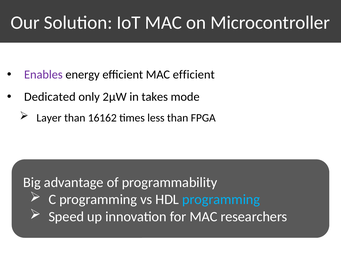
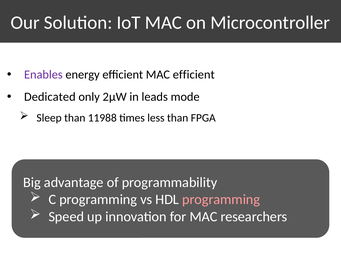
takes: takes -> leads
Layer: Layer -> Sleep
16162: 16162 -> 11988
programming at (221, 199) colour: light blue -> pink
